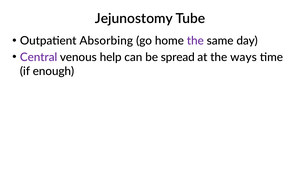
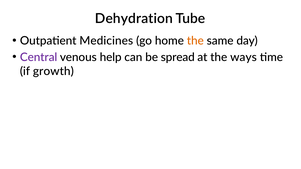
Jejunostomy: Jejunostomy -> Dehydration
Absorbing: Absorbing -> Medicines
the at (195, 41) colour: purple -> orange
enough: enough -> growth
